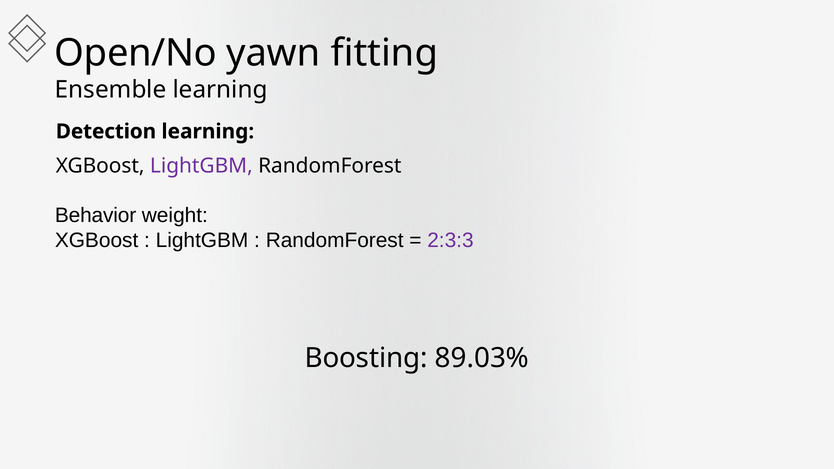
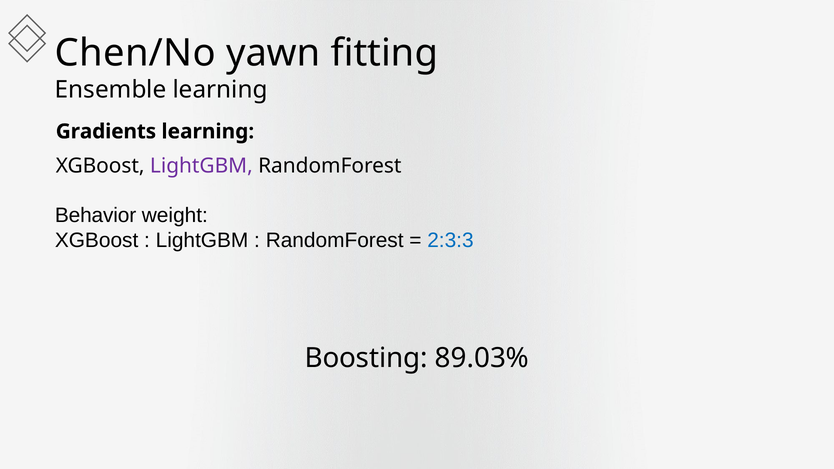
Open/No: Open/No -> Chen/No
Detection: Detection -> Gradients
2:3:3 colour: purple -> blue
